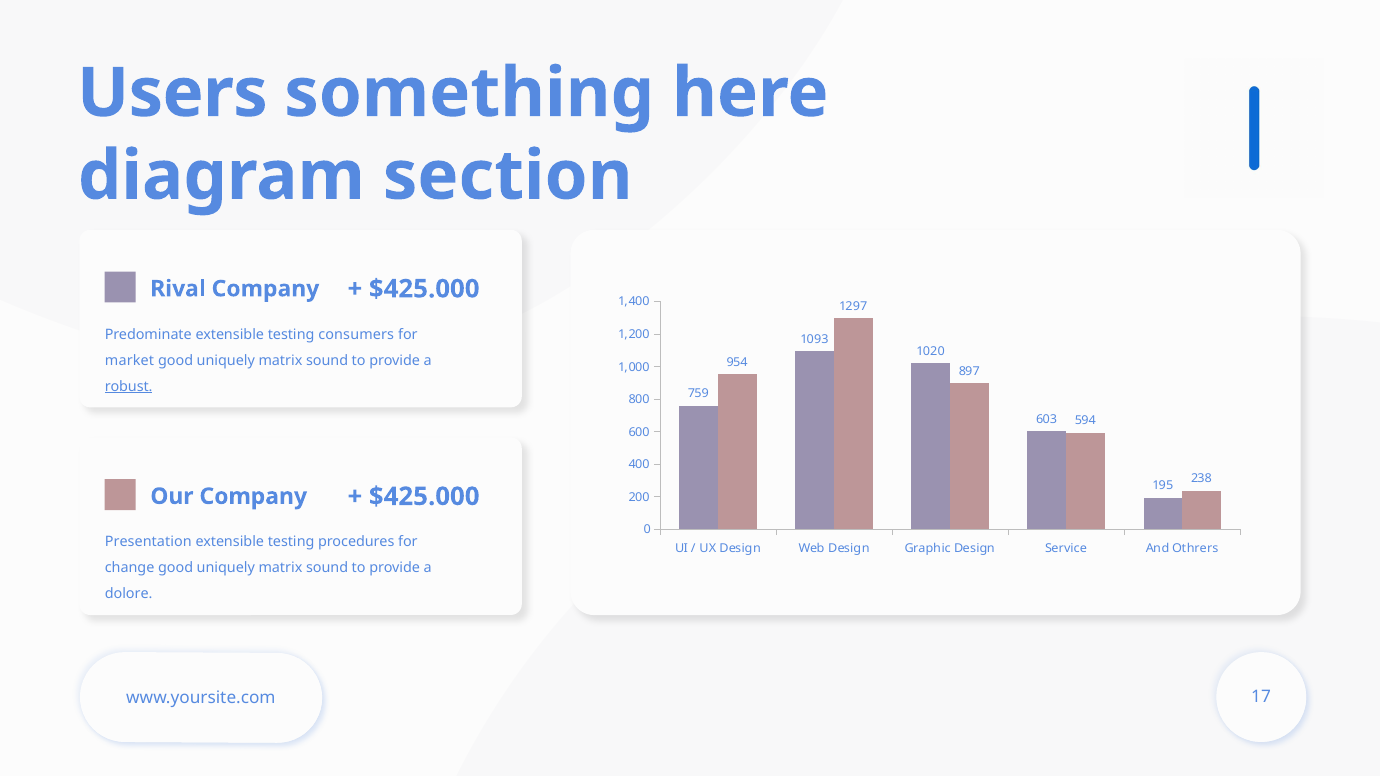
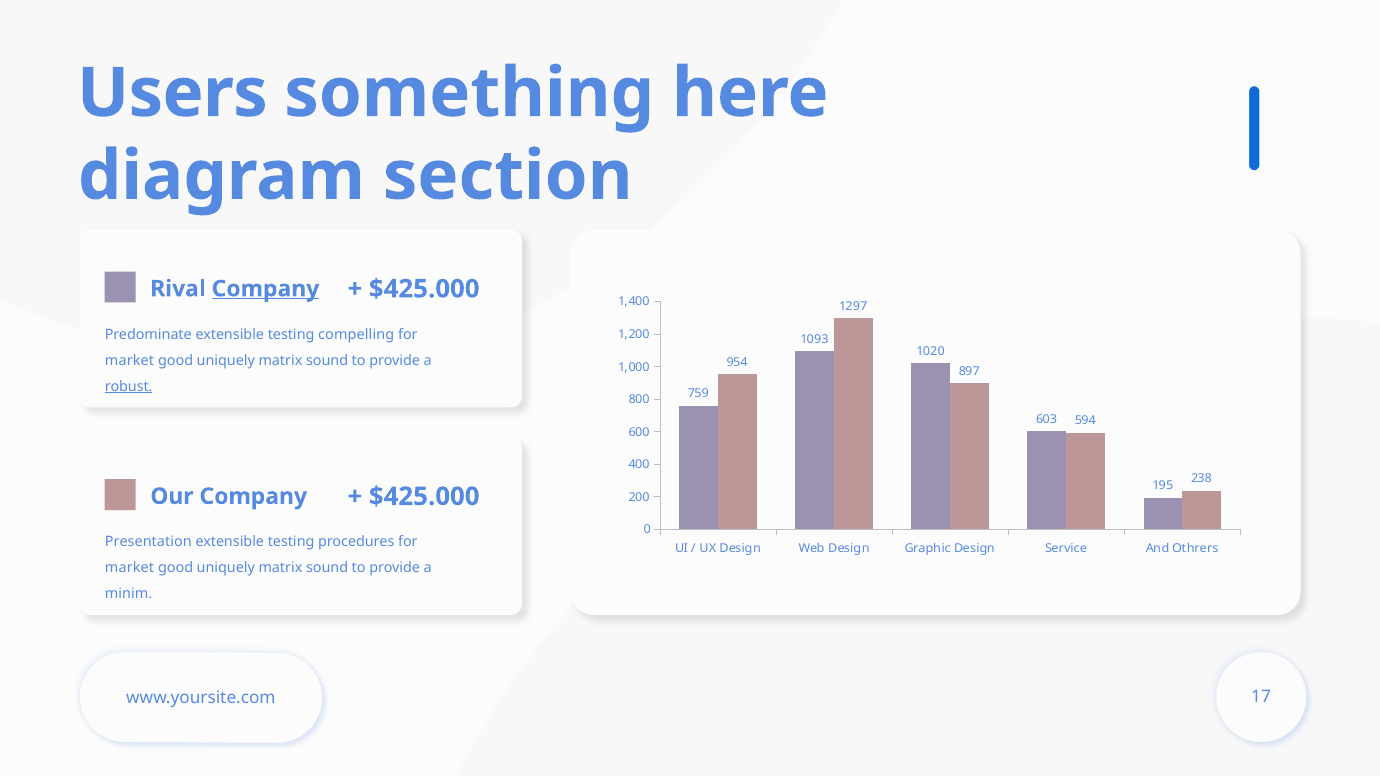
Company at (265, 289) underline: none -> present
consumers: consumers -> compelling
change at (130, 568): change -> market
dolore: dolore -> minim
